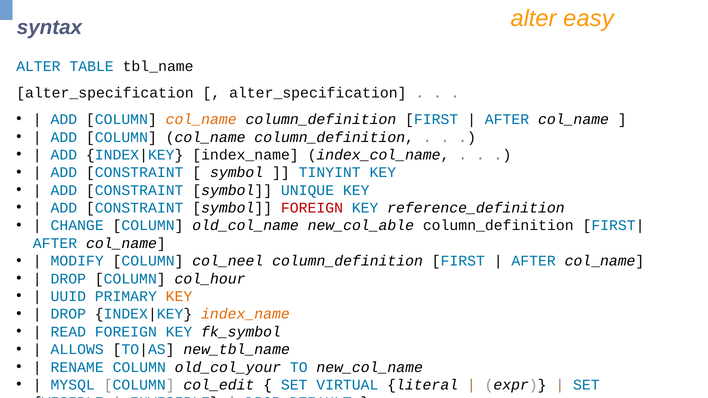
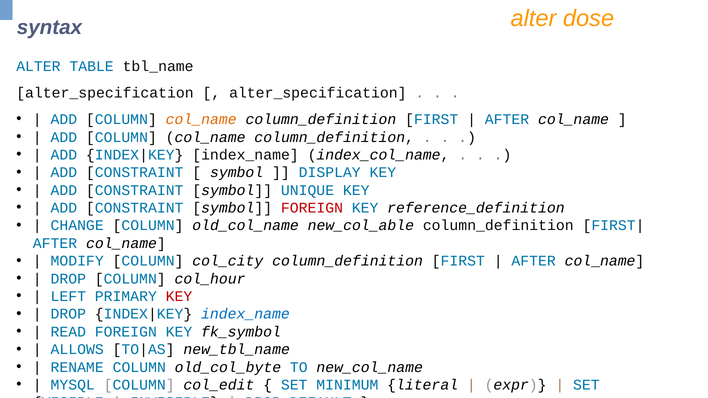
easy: easy -> dose
TINYINT: TINYINT -> DISPLAY
col_neel: col_neel -> col_city
UUID: UUID -> LEFT
KEY at (179, 297) colour: orange -> red
index_name at (245, 314) colour: orange -> blue
old_col_your: old_col_your -> old_col_byte
VIRTUAL: VIRTUAL -> MINIMUM
